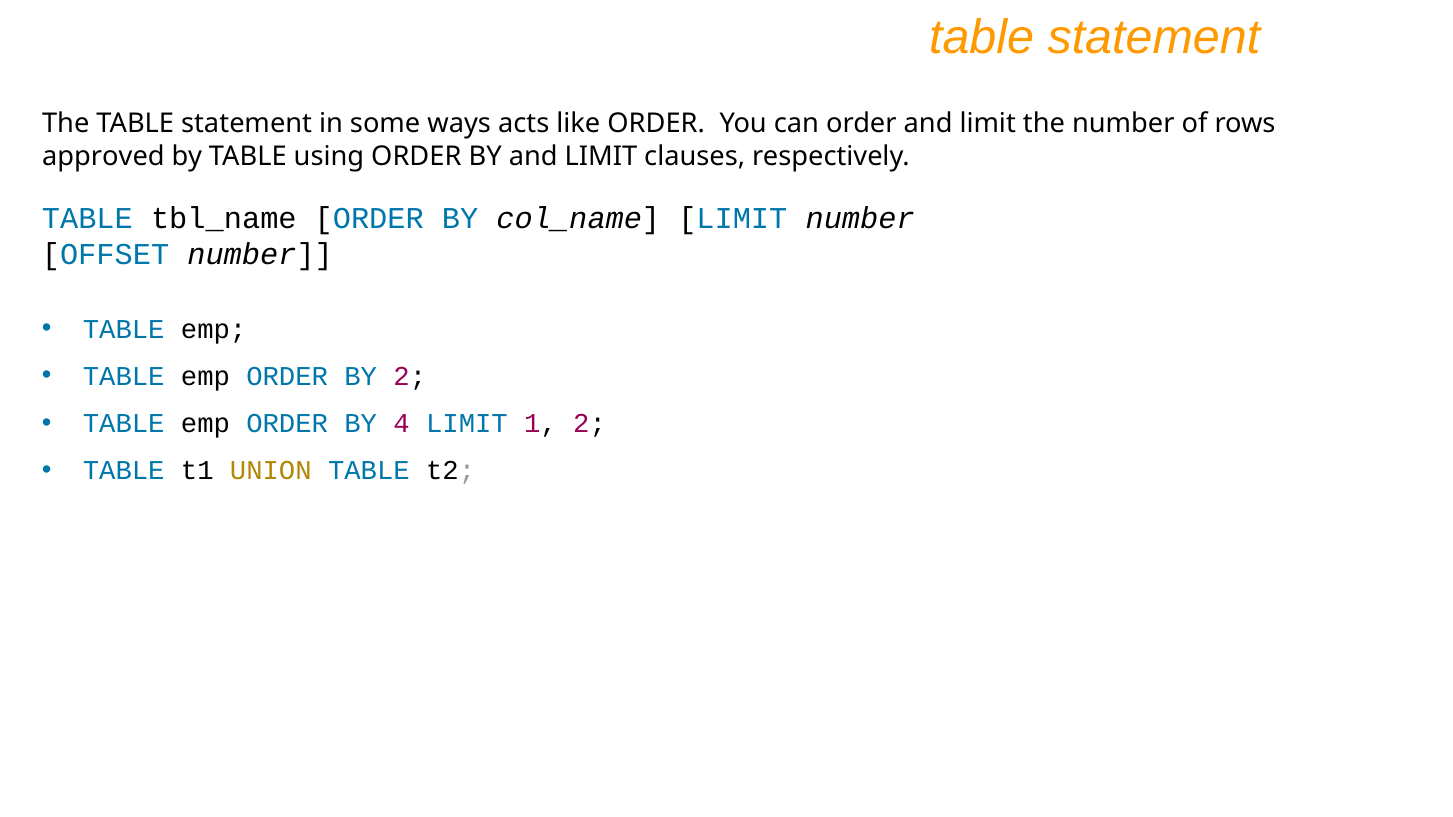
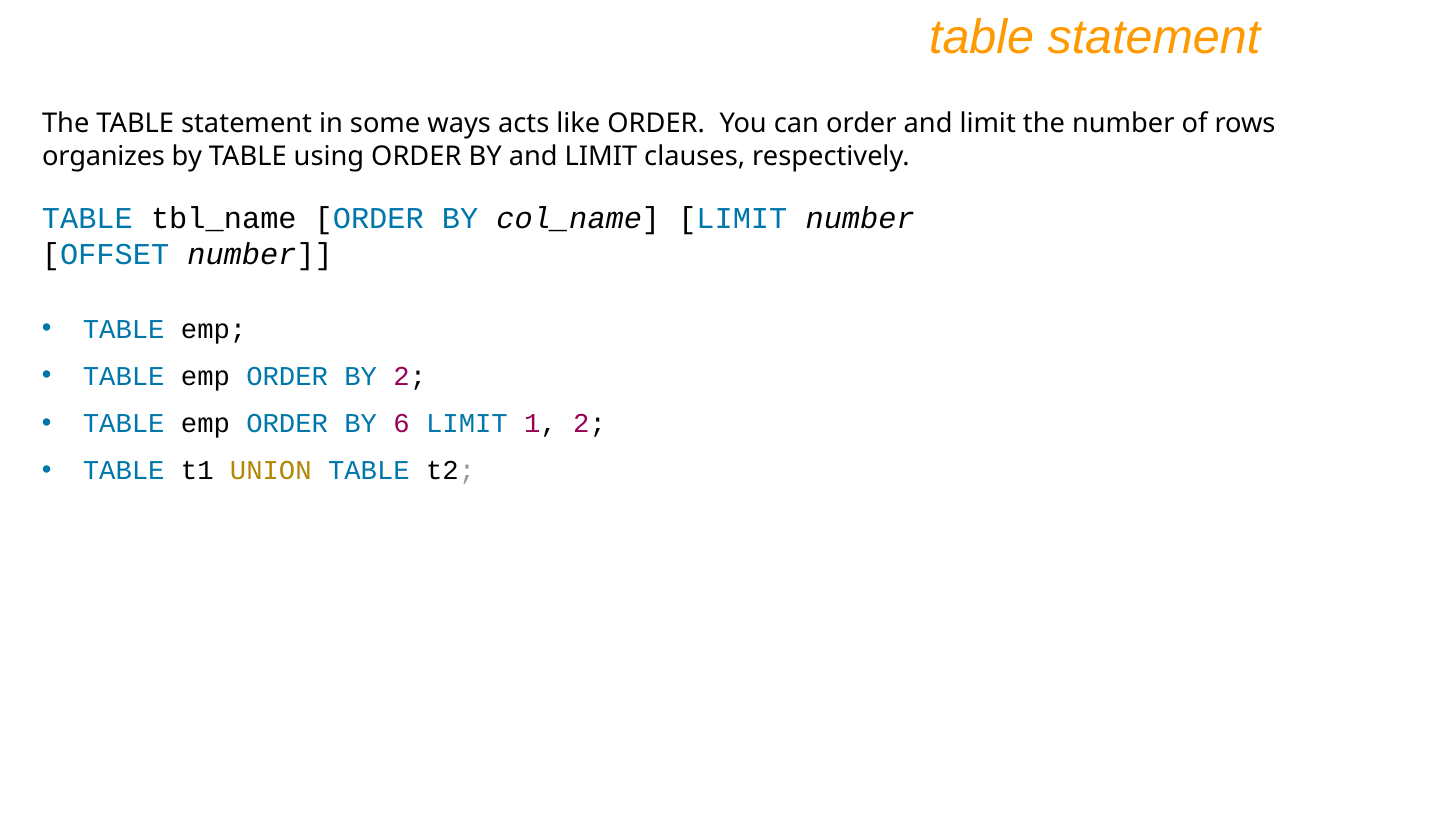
approved: approved -> organizes
4: 4 -> 6
